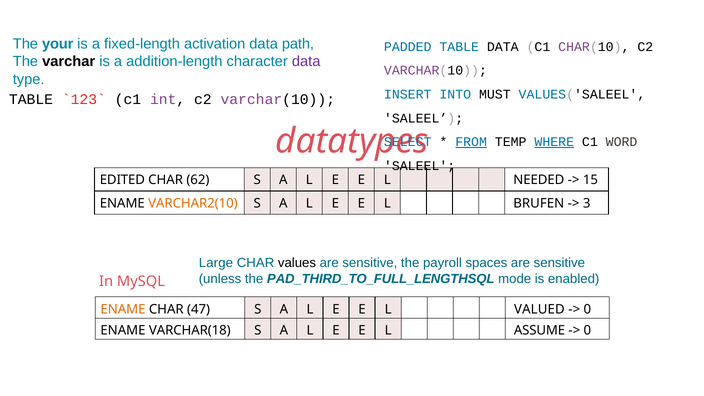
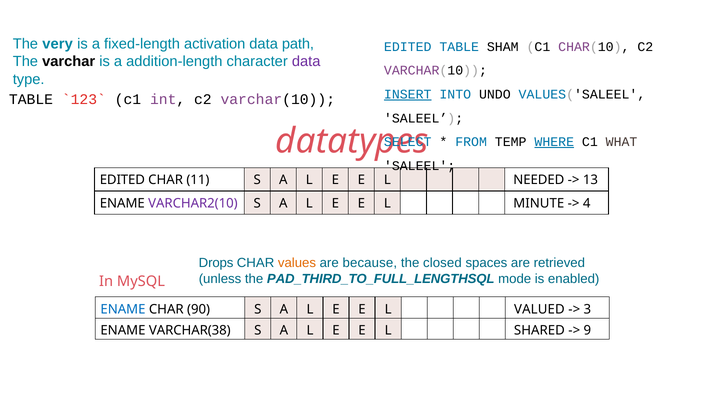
your: your -> very
PADDED at (408, 47): PADDED -> EDITED
TABLE DATA: DATA -> SHAM
INSERT underline: none -> present
MUST: MUST -> UNDO
FROM underline: present -> none
WORD: WORD -> WHAT
62: 62 -> 11
15: 15 -> 13
VARCHAR2(10 colour: orange -> purple
BRUFEN: BRUFEN -> MINUTE
3: 3 -> 4
Large: Large -> Drops
values colour: black -> orange
sensitive at (370, 263): sensitive -> because
payroll: payroll -> closed
spaces are sensitive: sensitive -> retrieved
ENAME at (123, 309) colour: orange -> blue
47: 47 -> 90
0 at (587, 309): 0 -> 3
VARCHAR(18: VARCHAR(18 -> VARCHAR(38
ASSUME: ASSUME -> SHARED
0 at (587, 331): 0 -> 9
